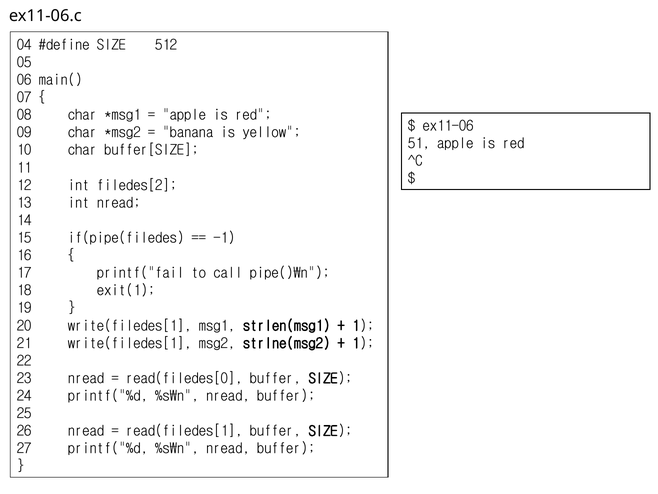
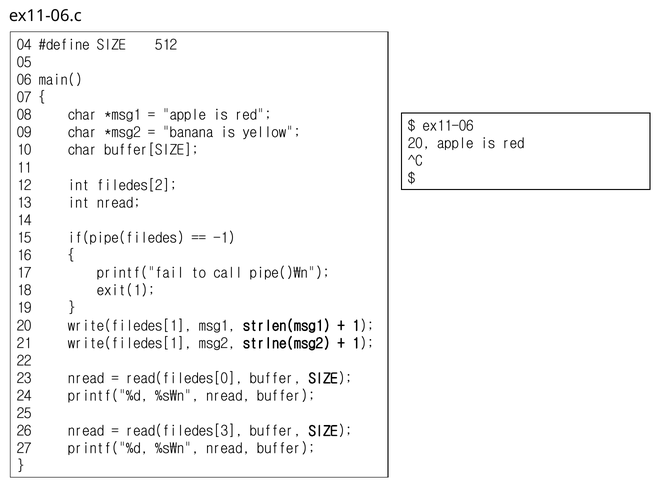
51 at (419, 143): 51 -> 20
read(filedes[1: read(filedes[1 -> read(filedes[3
